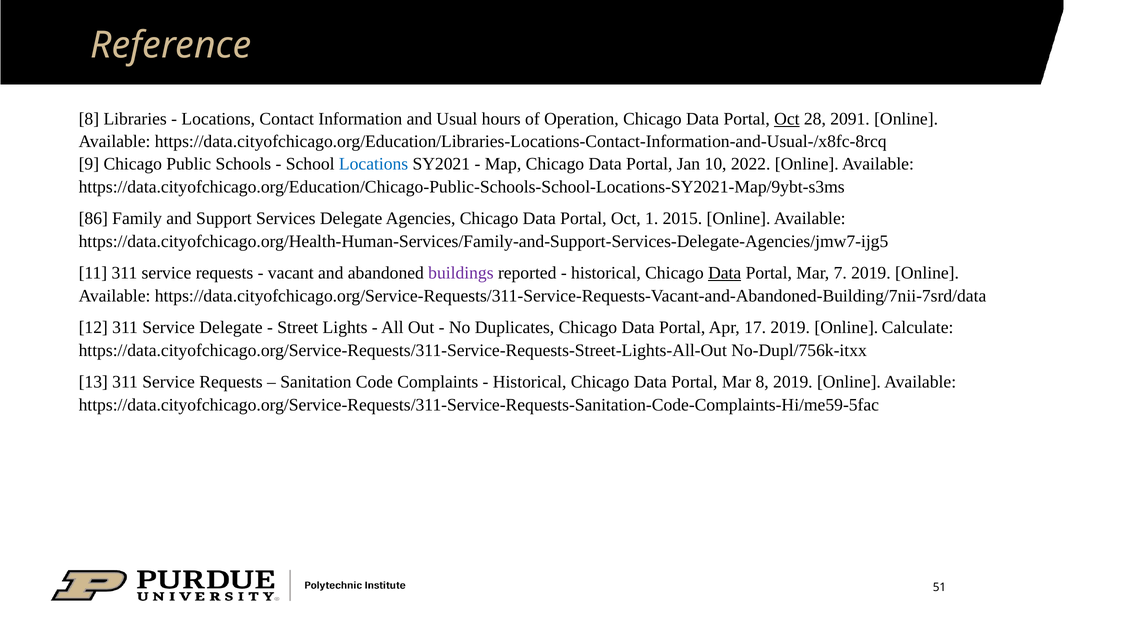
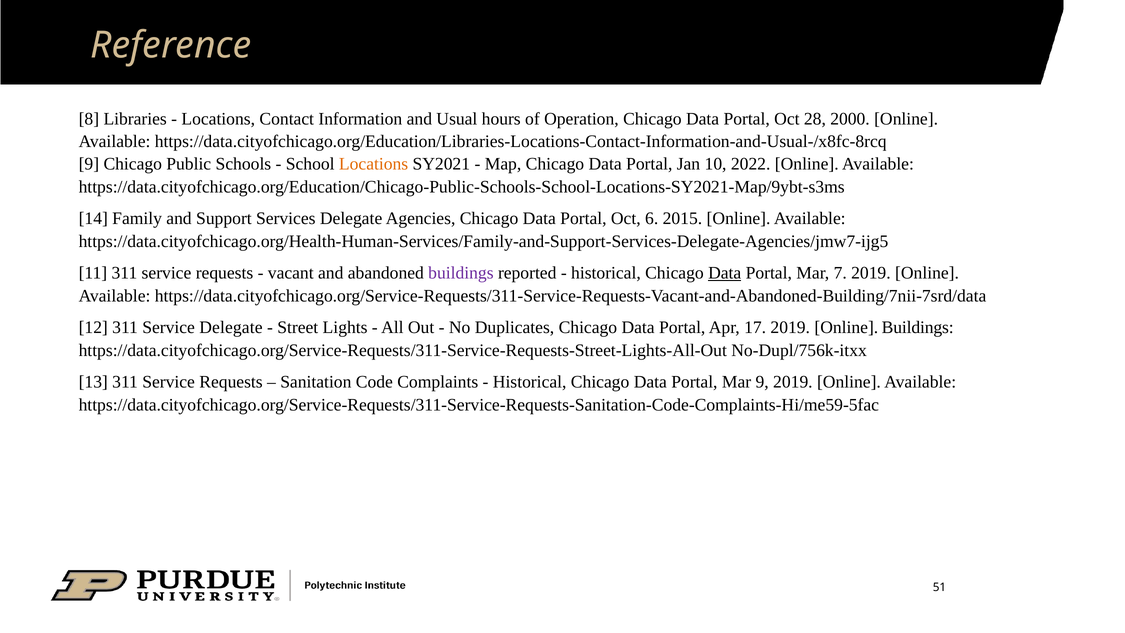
Oct at (787, 119) underline: present -> none
2091: 2091 -> 2000
Locations at (374, 164) colour: blue -> orange
86: 86 -> 14
1: 1 -> 6
Online Calculate: Calculate -> Buildings
Mar 8: 8 -> 9
